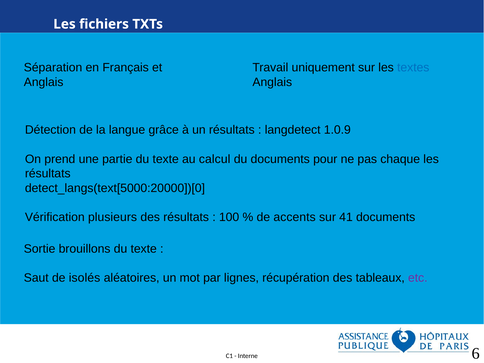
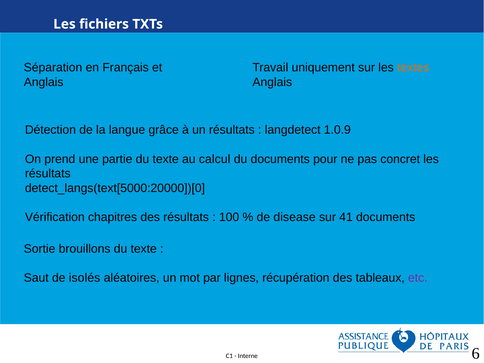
textes colour: blue -> orange
chaque: chaque -> concret
plusieurs: plusieurs -> chapitres
accents: accents -> disease
